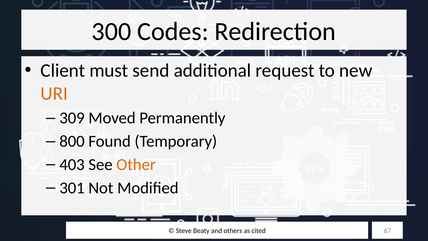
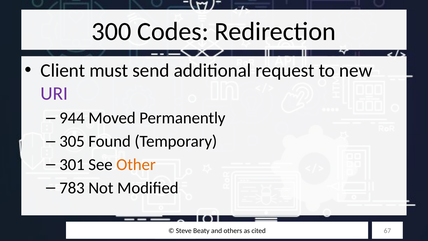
URI colour: orange -> purple
309: 309 -> 944
800: 800 -> 305
403: 403 -> 301
301: 301 -> 783
